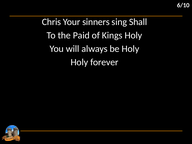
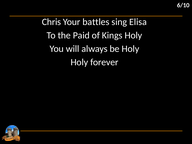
sinners: sinners -> battles
Shall: Shall -> Elisa
